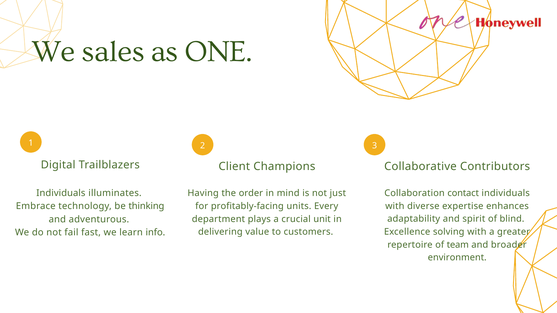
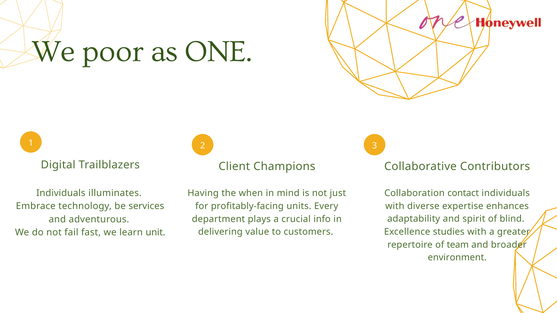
sales: sales -> poor
order: order -> when
thinking: thinking -> services
unit: unit -> info
solving: solving -> studies
info: info -> unit
